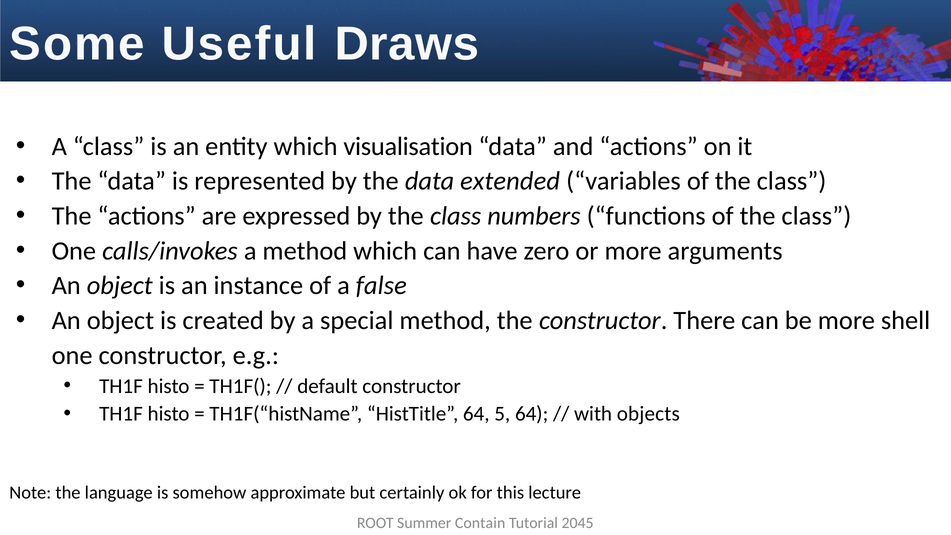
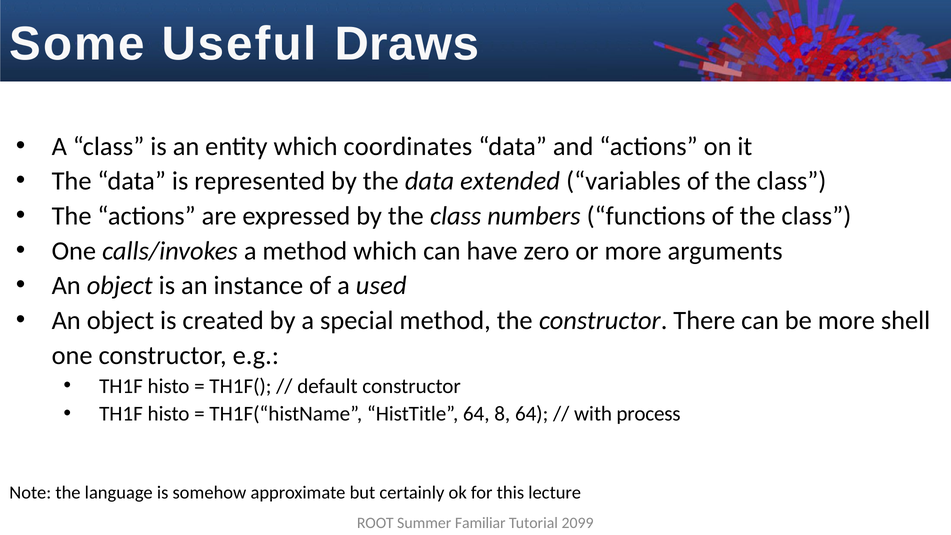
visualisation: visualisation -> coordinates
false: false -> used
5: 5 -> 8
objects: objects -> process
Contain: Contain -> Familiar
2045: 2045 -> 2099
